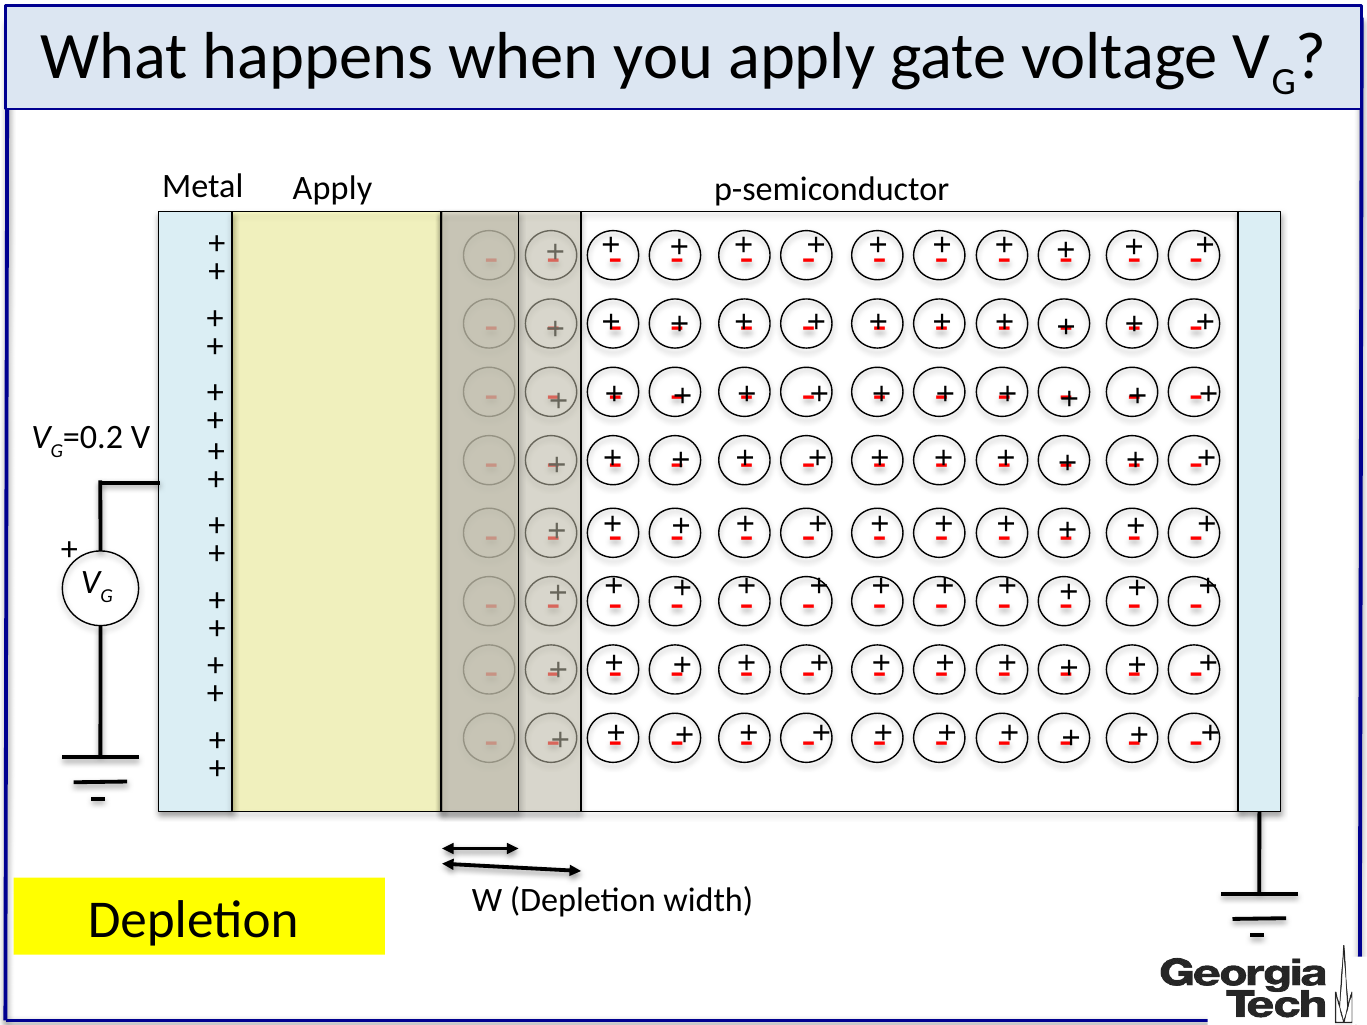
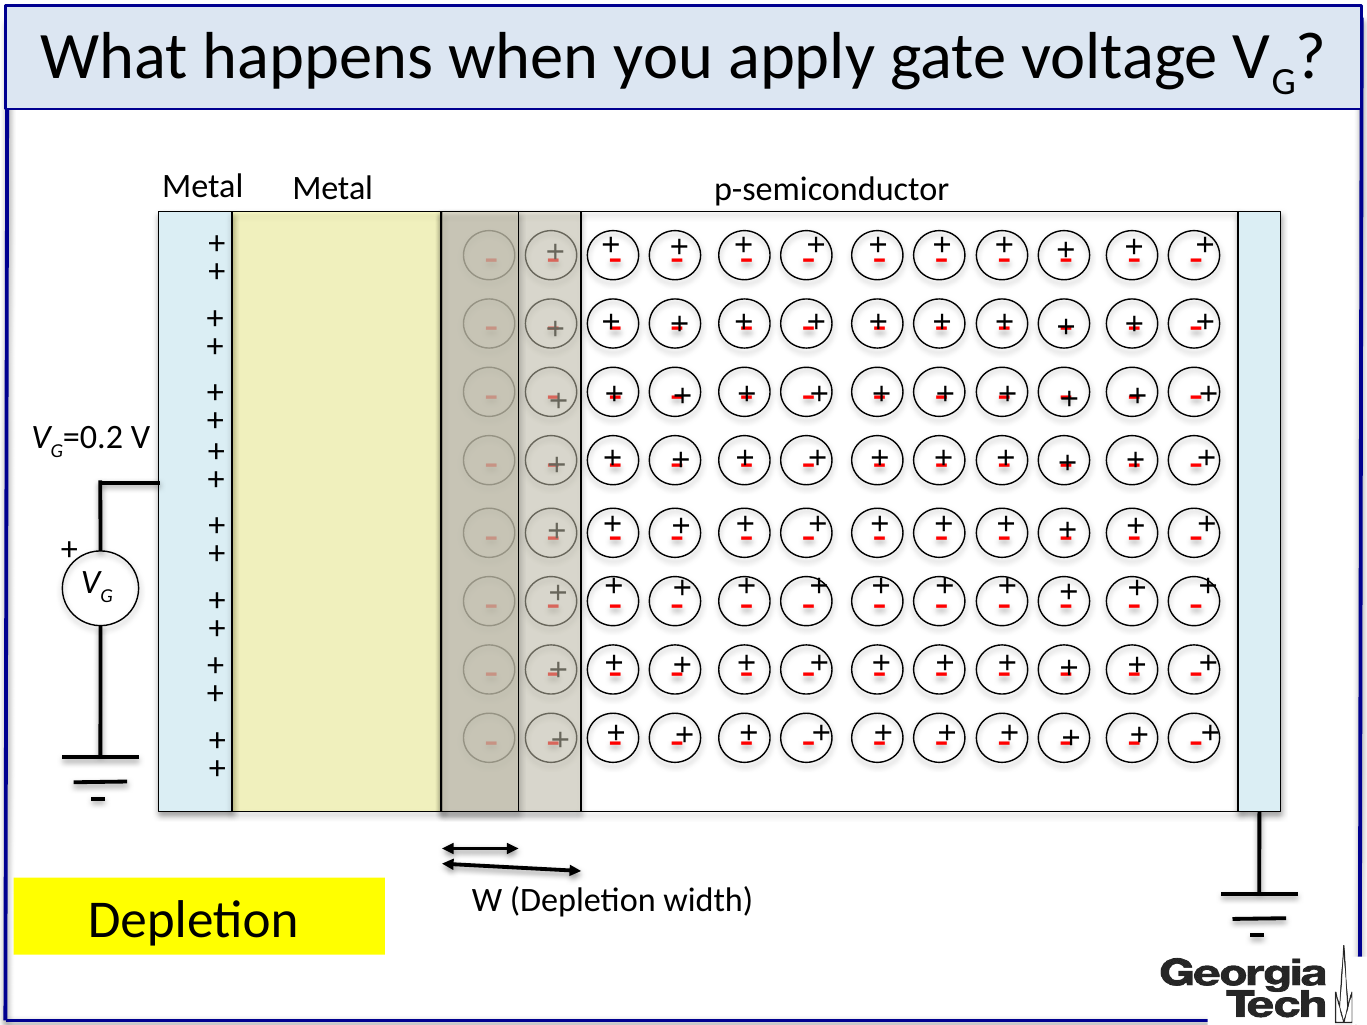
Metal Apply: Apply -> Metal
